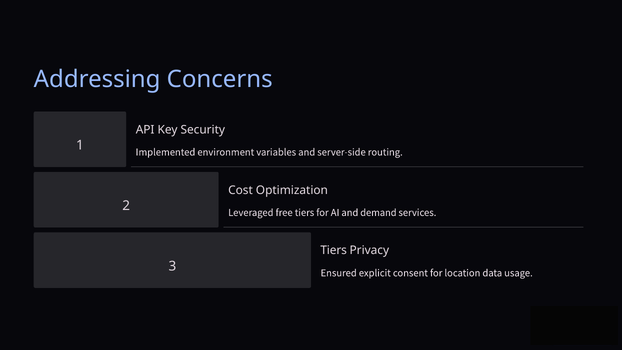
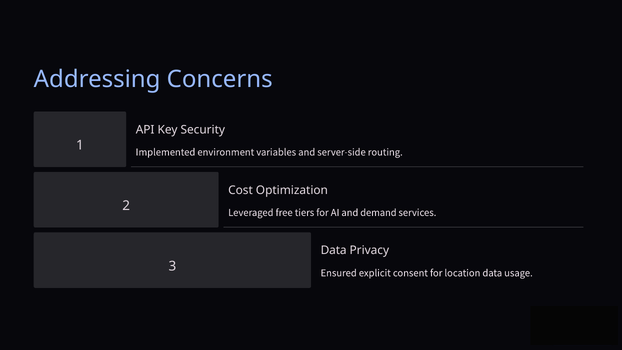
Tiers at (334, 250): Tiers -> Data
